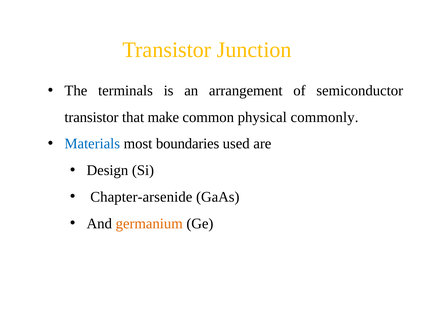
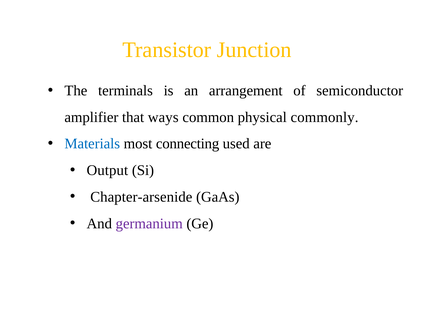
transistor at (91, 117): transistor -> amplifier
make: make -> ways
boundaries: boundaries -> connecting
Design: Design -> Output
germanium colour: orange -> purple
